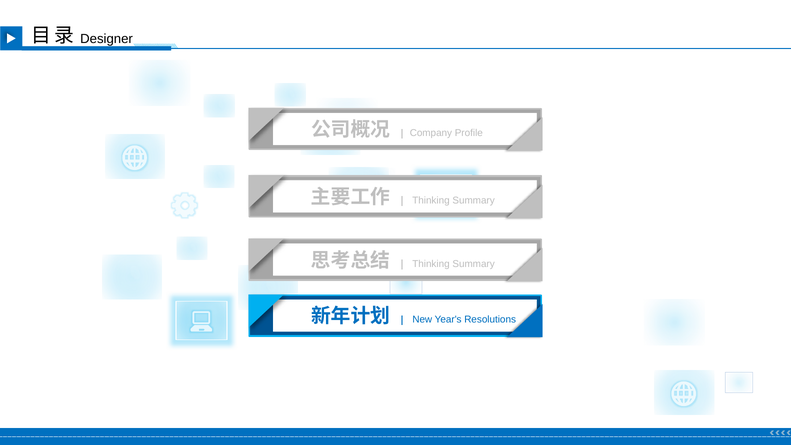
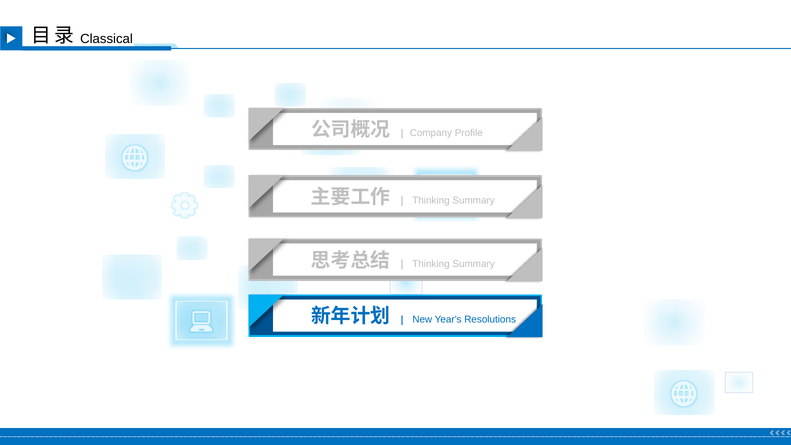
Designer: Designer -> Classical
